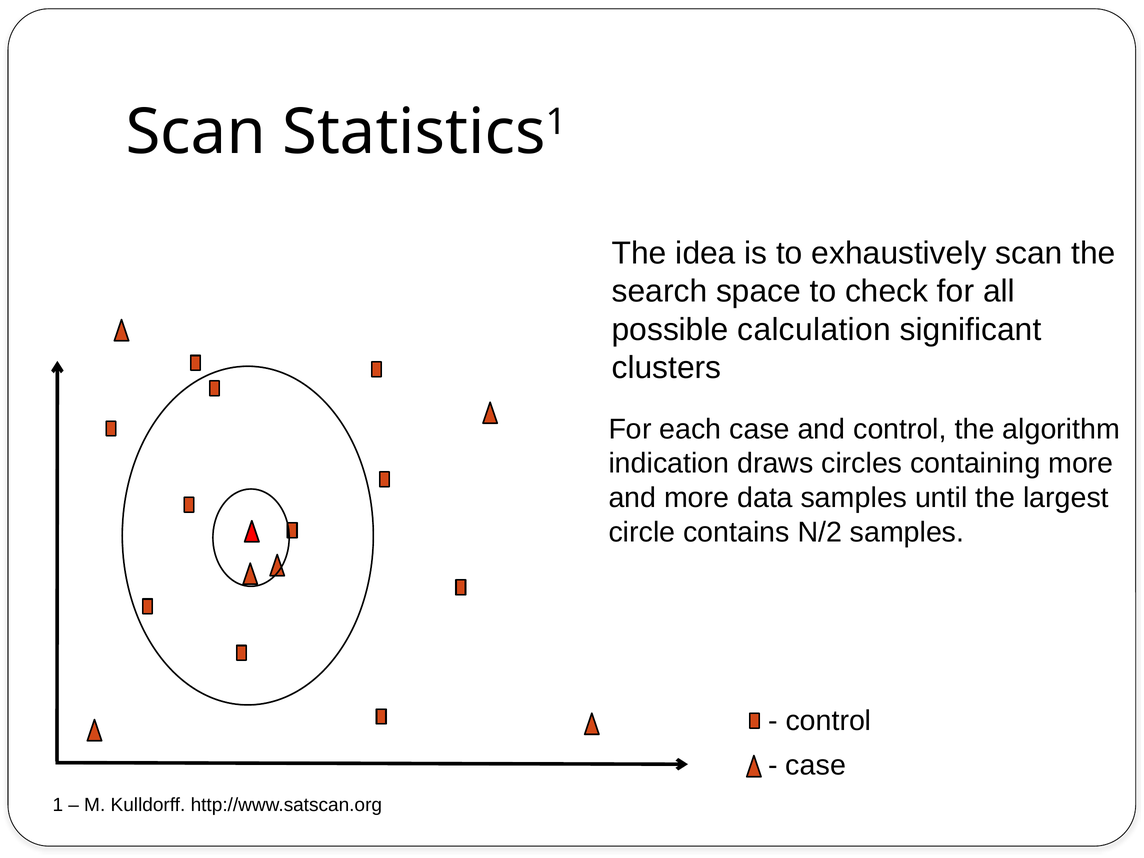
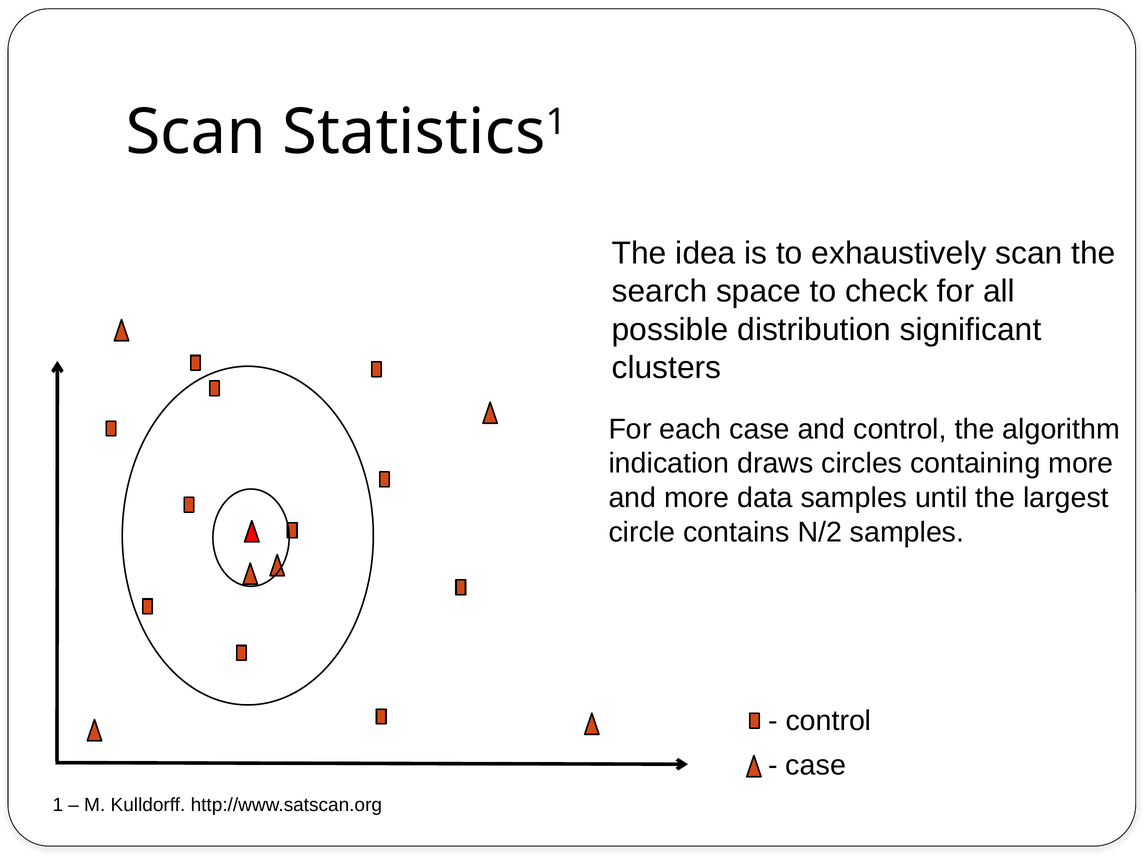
calculation: calculation -> distribution
